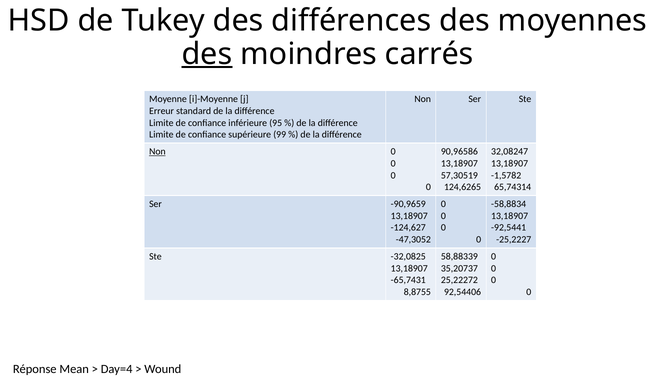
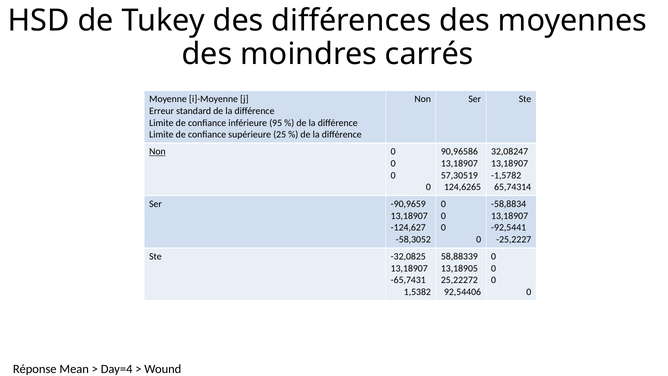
des at (207, 54) underline: present -> none
99: 99 -> 25
-47,3052: -47,3052 -> -58,3052
35,20737: 35,20737 -> 13,18905
8,8755: 8,8755 -> 1,5382
